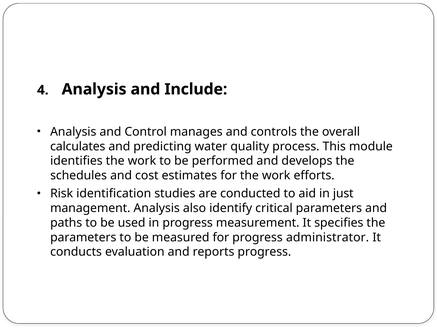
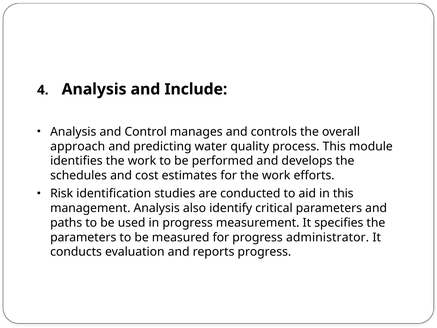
calculates: calculates -> approach
in just: just -> this
